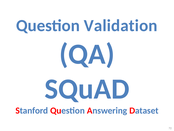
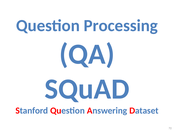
Validation: Validation -> Processing
